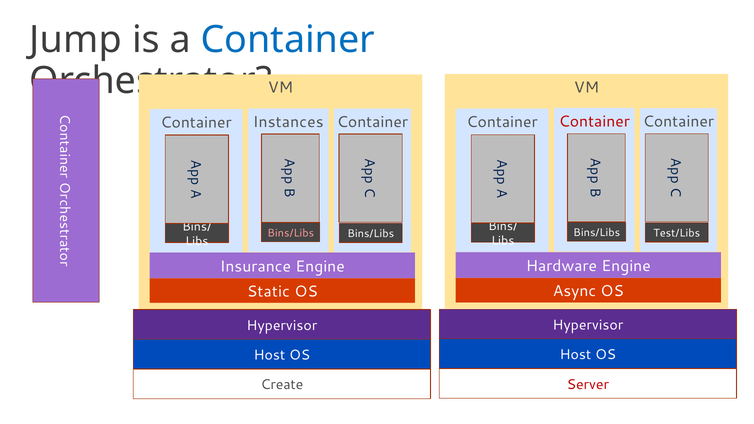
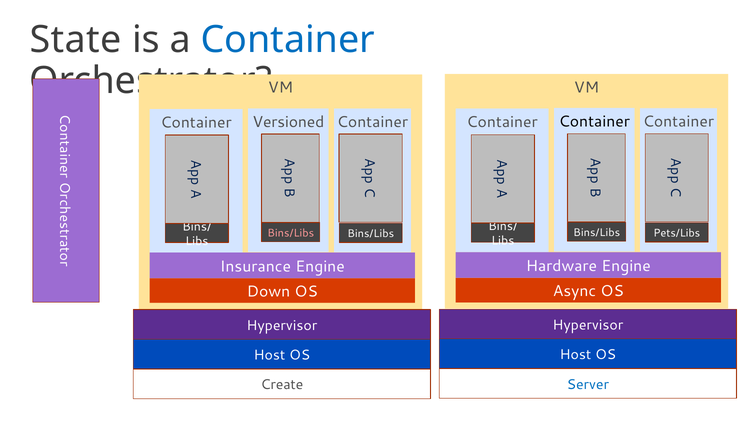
Jump: Jump -> State
Container at (594, 121) colour: red -> black
Instances: Instances -> Versioned
Test/Libs: Test/Libs -> Pets/Libs
Static: Static -> Down
Server colour: red -> blue
